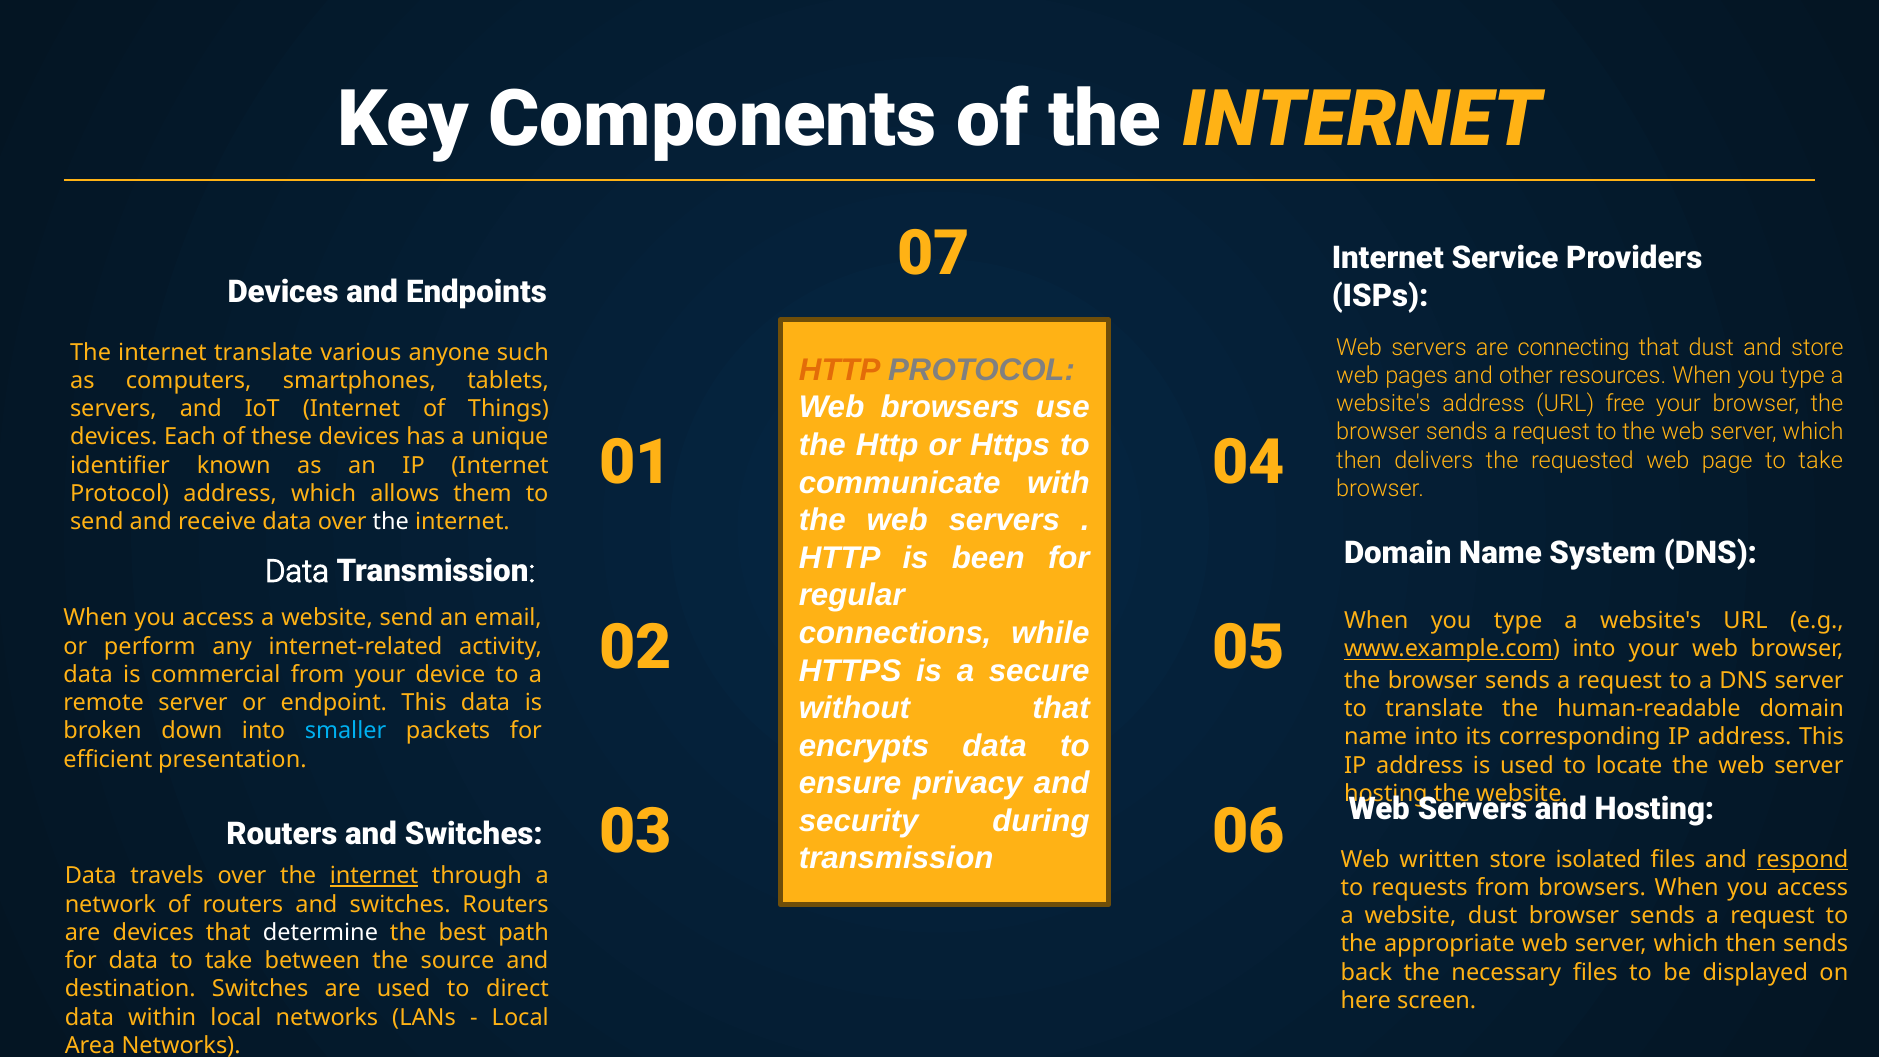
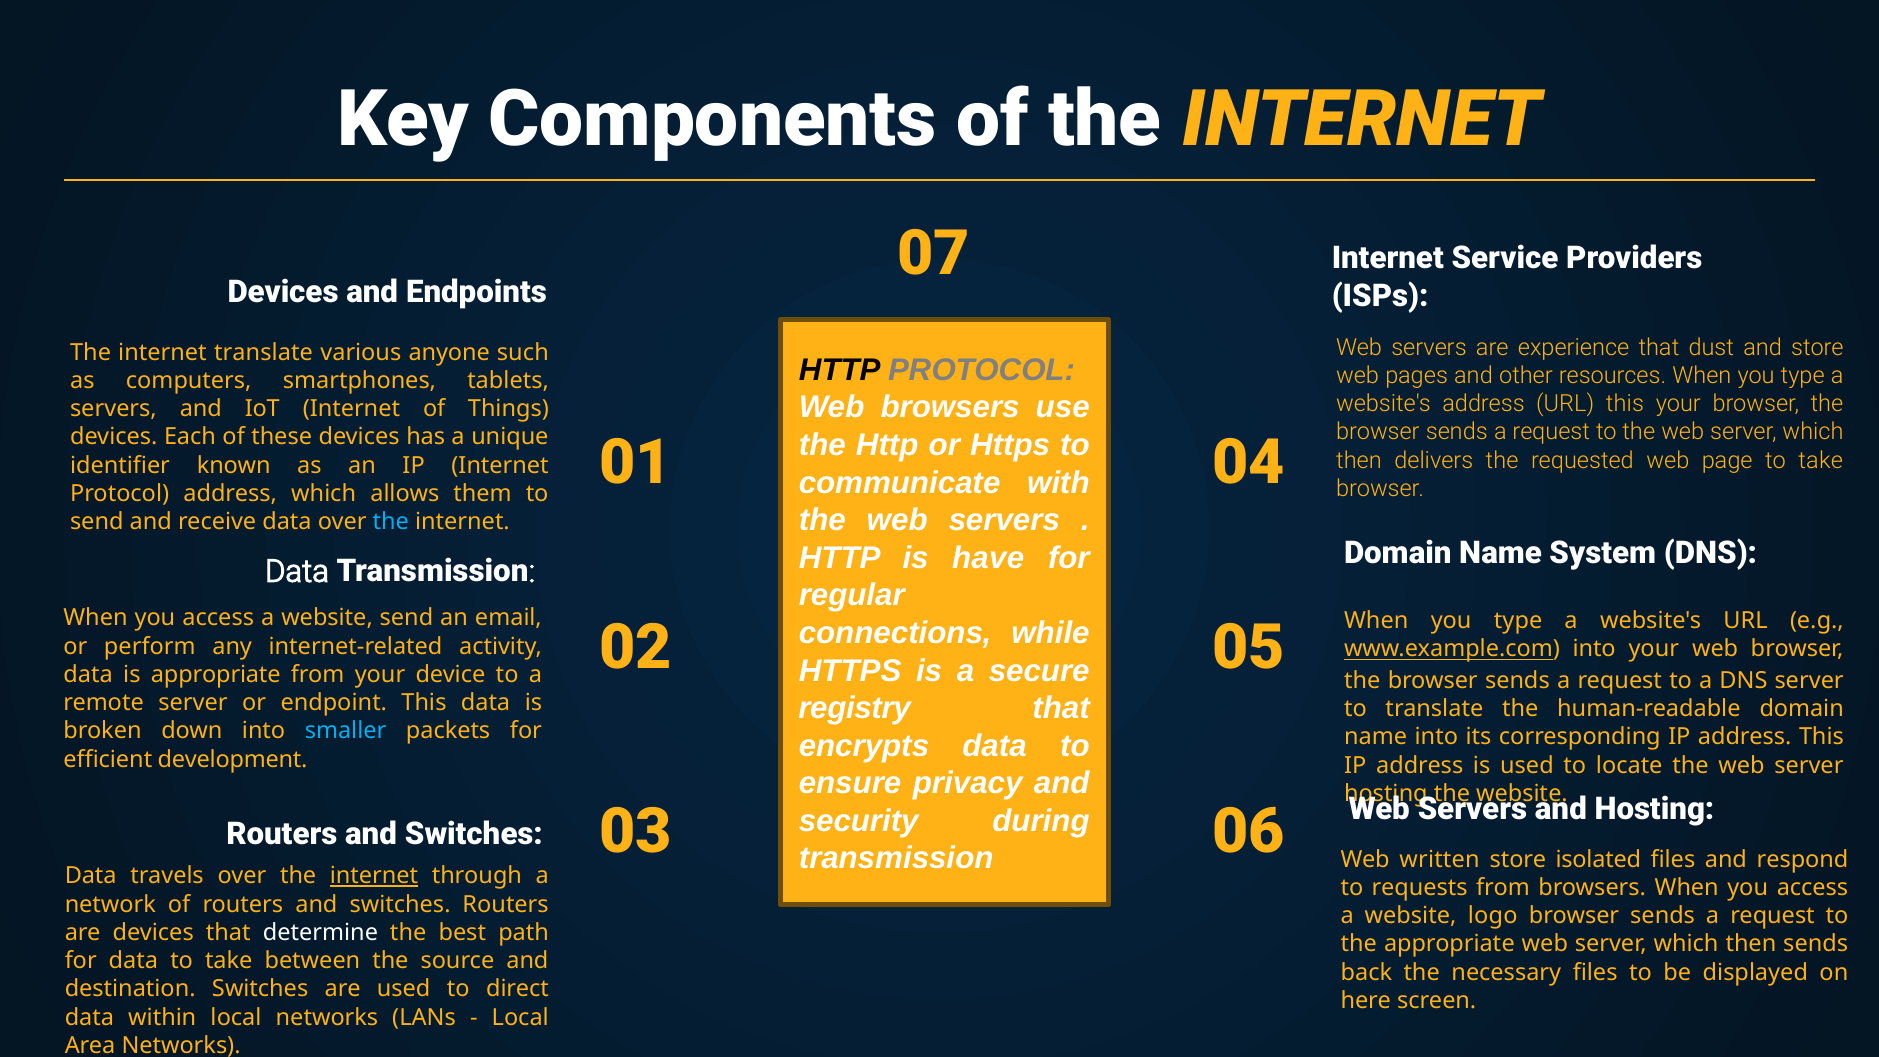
connecting: connecting -> experience
HTTP at (840, 370) colour: orange -> black
URL free: free -> this
the at (391, 522) colour: white -> light blue
been: been -> have
is commercial: commercial -> appropriate
without: without -> registry
presentation: presentation -> development
respond underline: present -> none
website dust: dust -> logo
